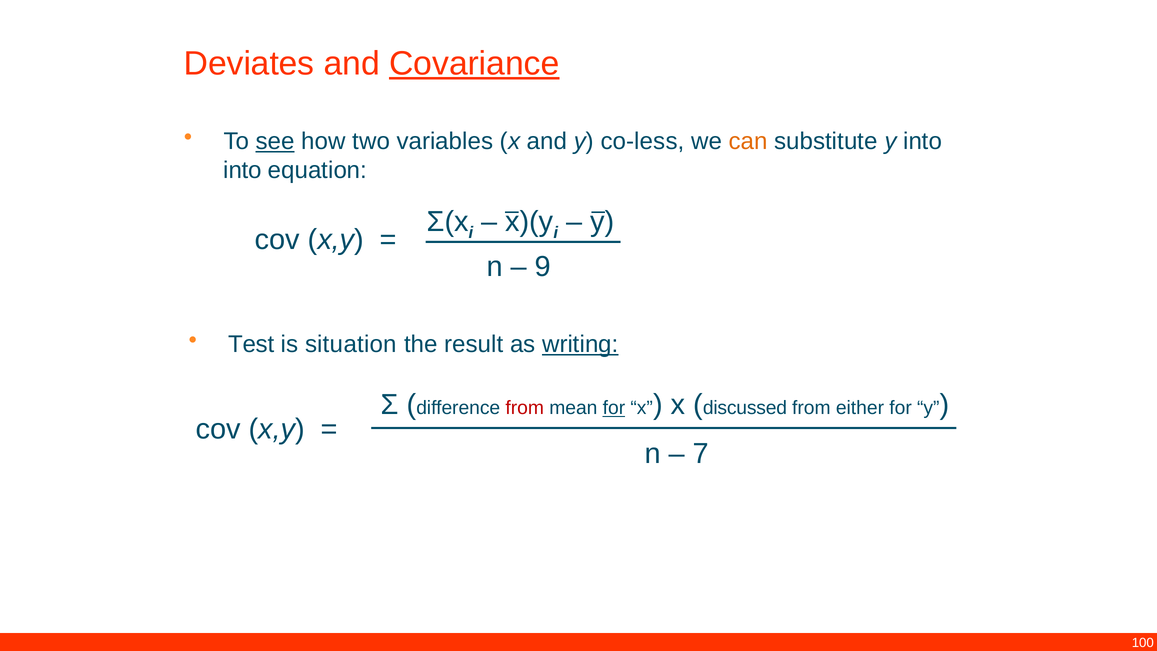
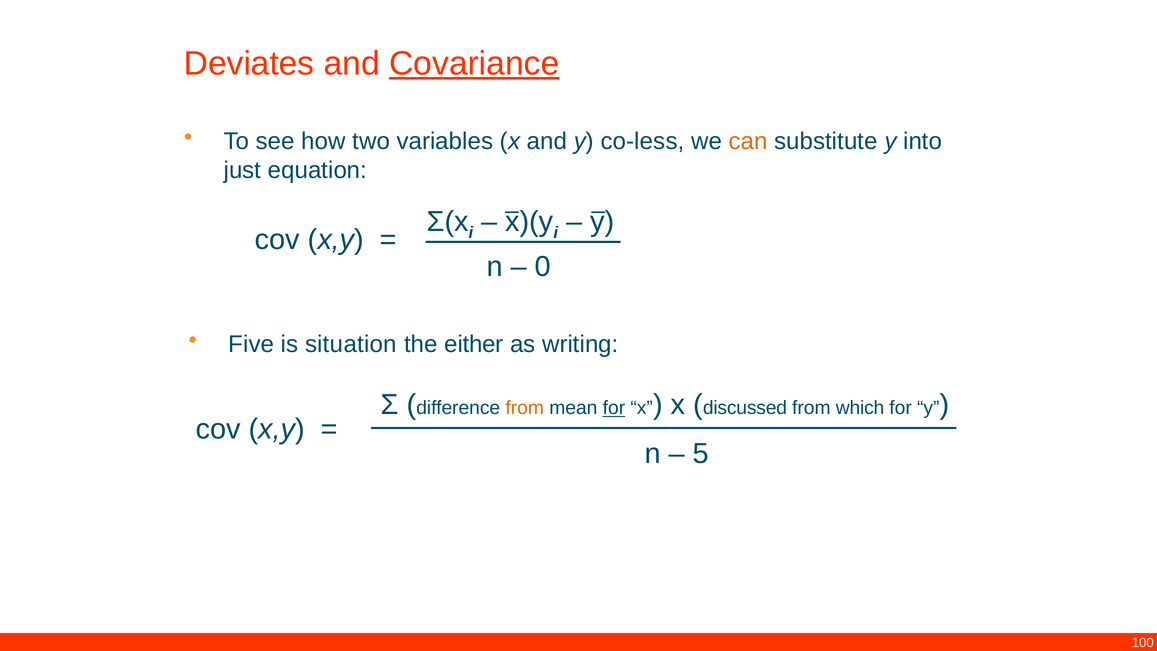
see underline: present -> none
into at (243, 170): into -> just
9: 9 -> 0
Test: Test -> Five
result: result -> either
writing underline: present -> none
from at (525, 408) colour: red -> orange
either: either -> which
7: 7 -> 5
